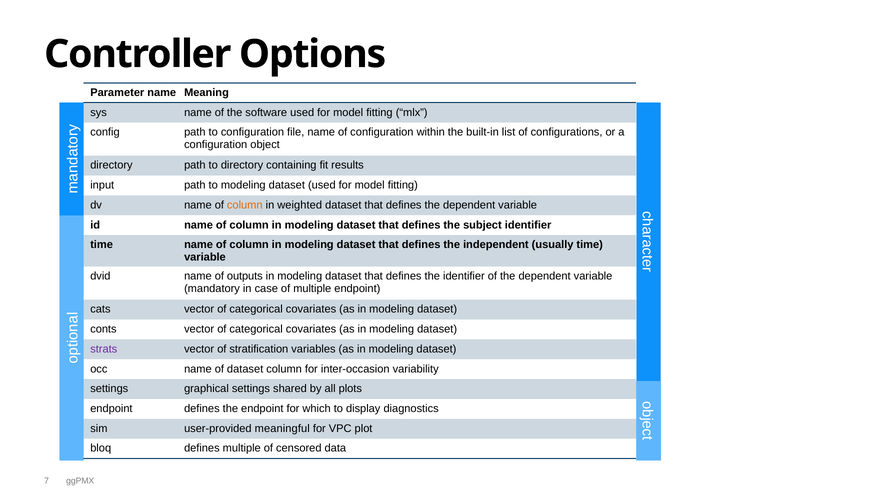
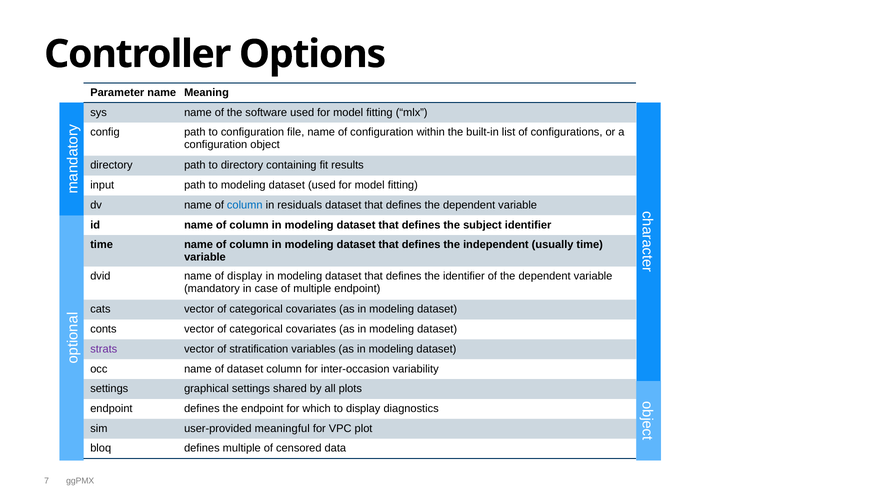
column at (245, 205) colour: orange -> blue
weighted: weighted -> residuals
of outputs: outputs -> display
